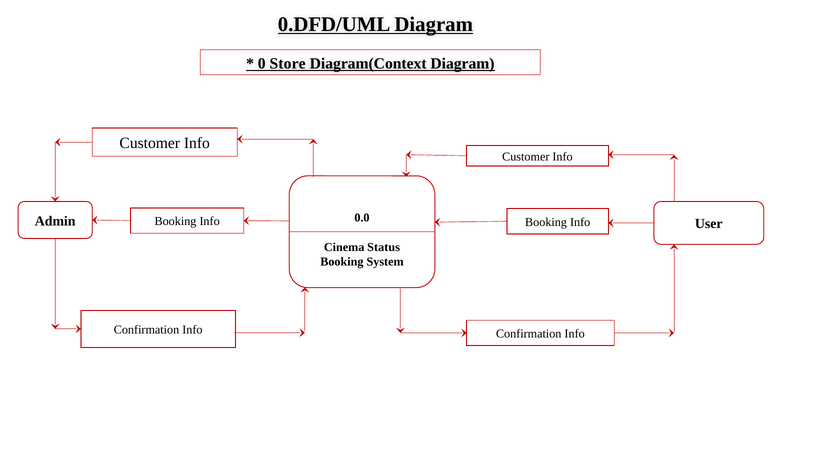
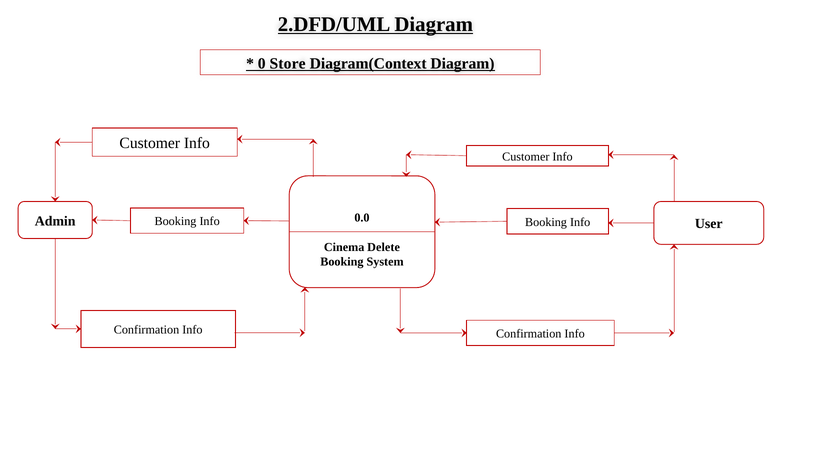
0.DFD/UML: 0.DFD/UML -> 2.DFD/UML
Status: Status -> Delete
